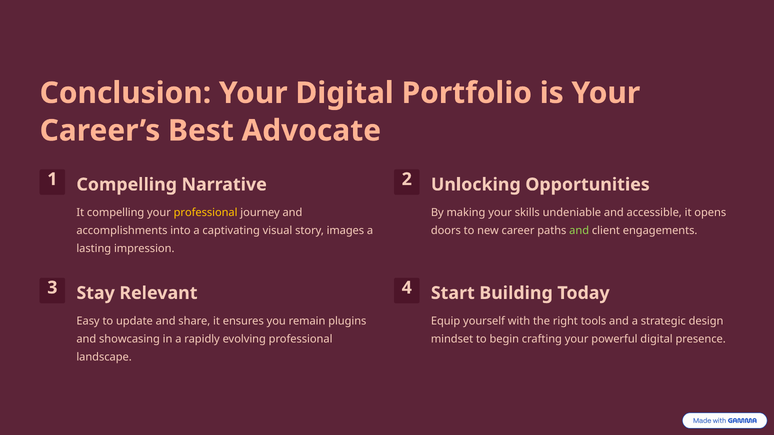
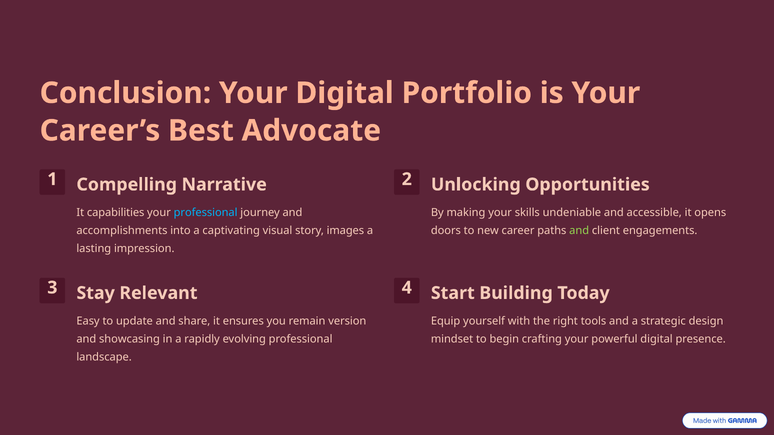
It compelling: compelling -> capabilities
professional at (206, 213) colour: yellow -> light blue
plugins: plugins -> version
